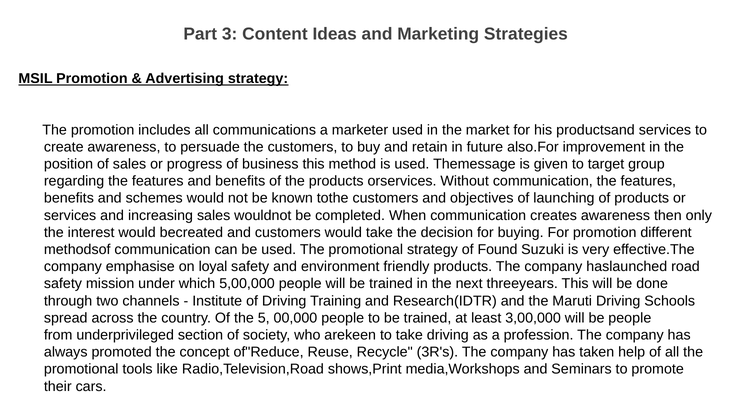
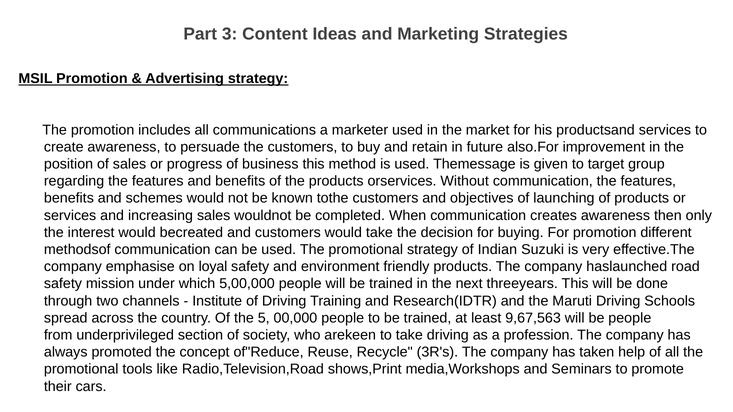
Found: Found -> Indian
3,00,000: 3,00,000 -> 9,67,563
